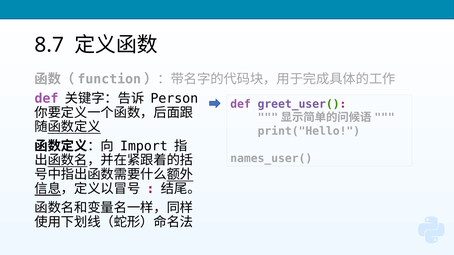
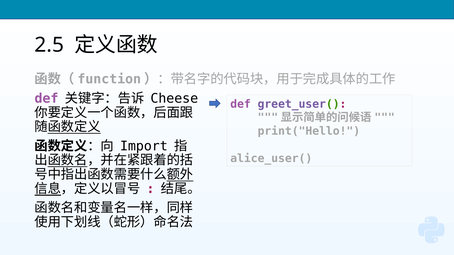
8.7: 8.7 -> 2.5
Person: Person -> Cheese
names_user(: names_user( -> alice_user(
